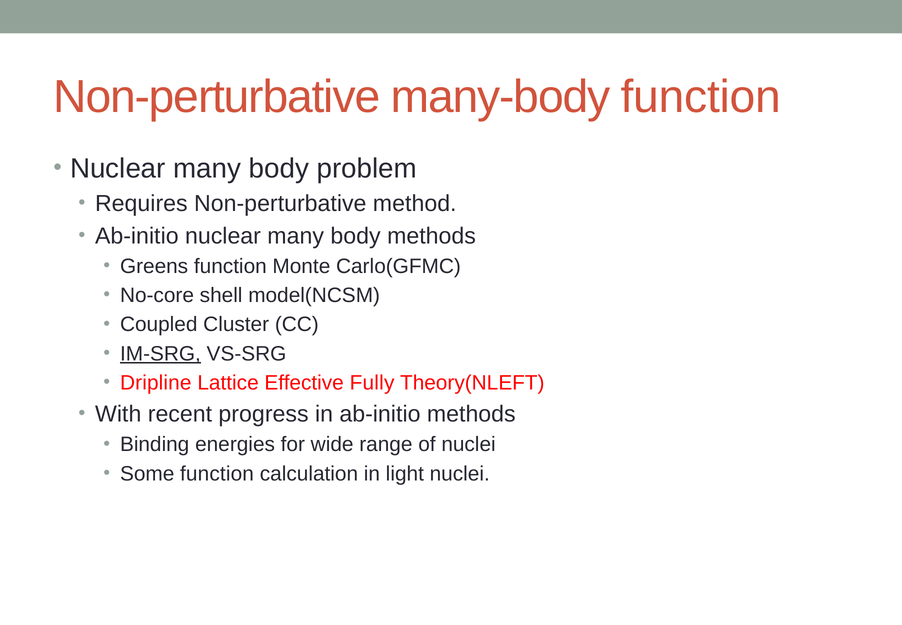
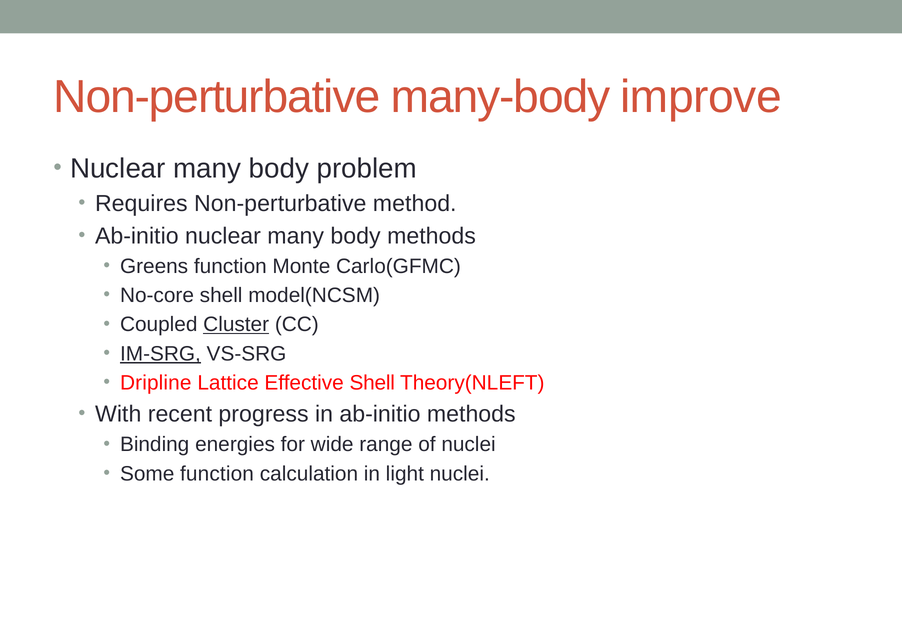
many-body function: function -> improve
Cluster underline: none -> present
Effective Fully: Fully -> Shell
